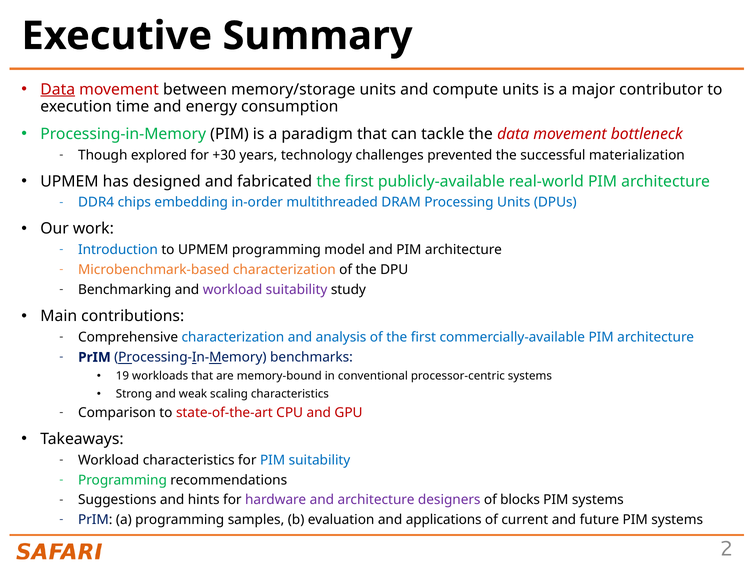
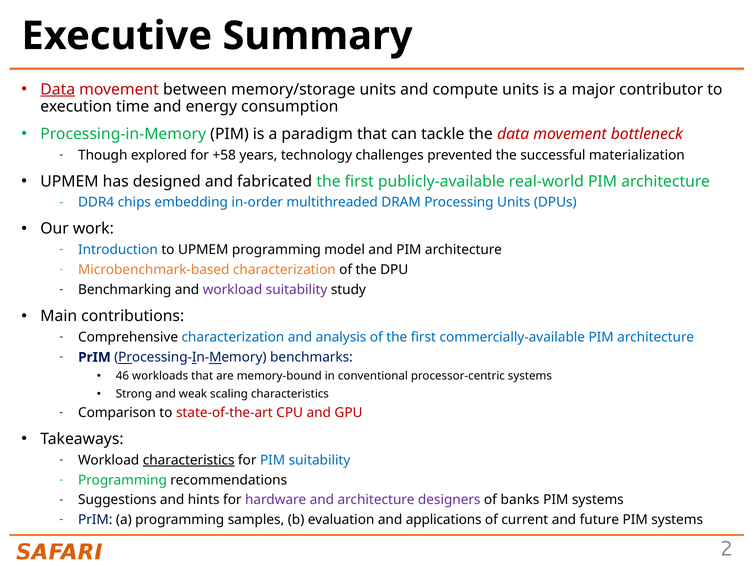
+30: +30 -> +58
19: 19 -> 46
characteristics at (189, 460) underline: none -> present
blocks: blocks -> banks
